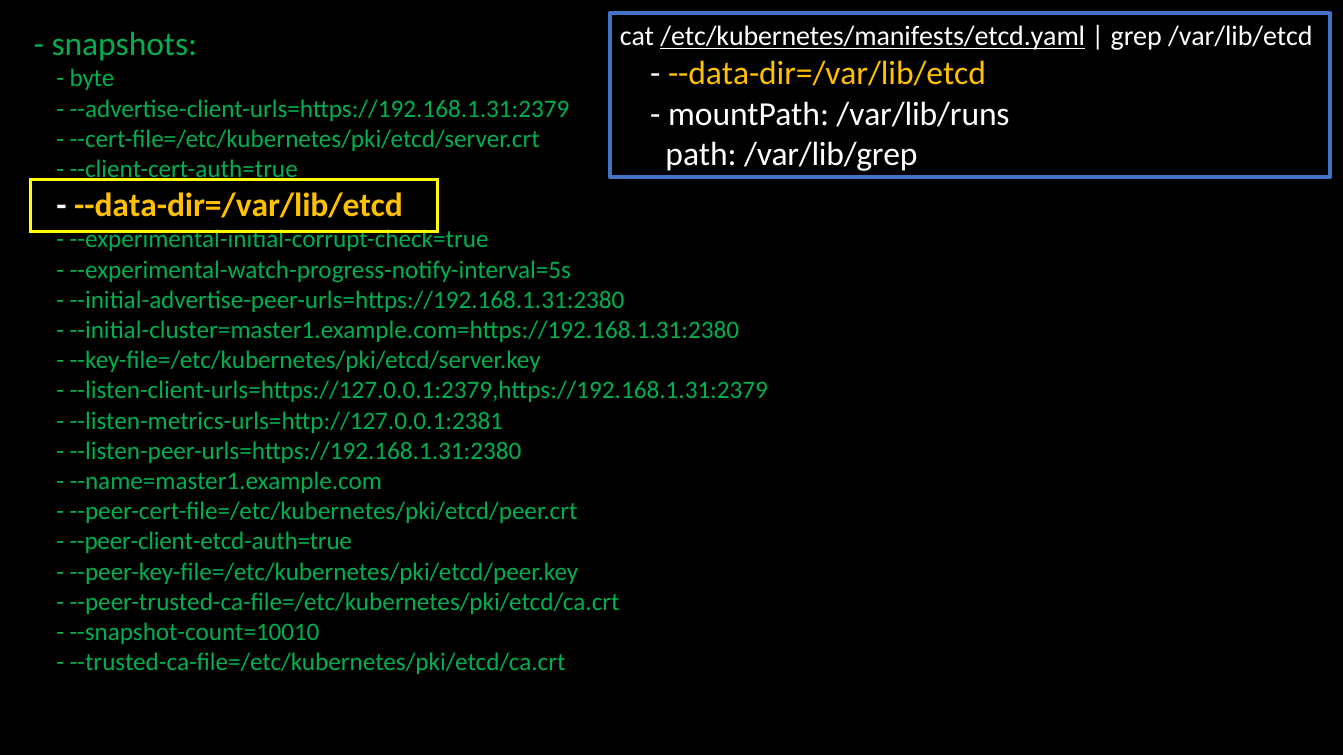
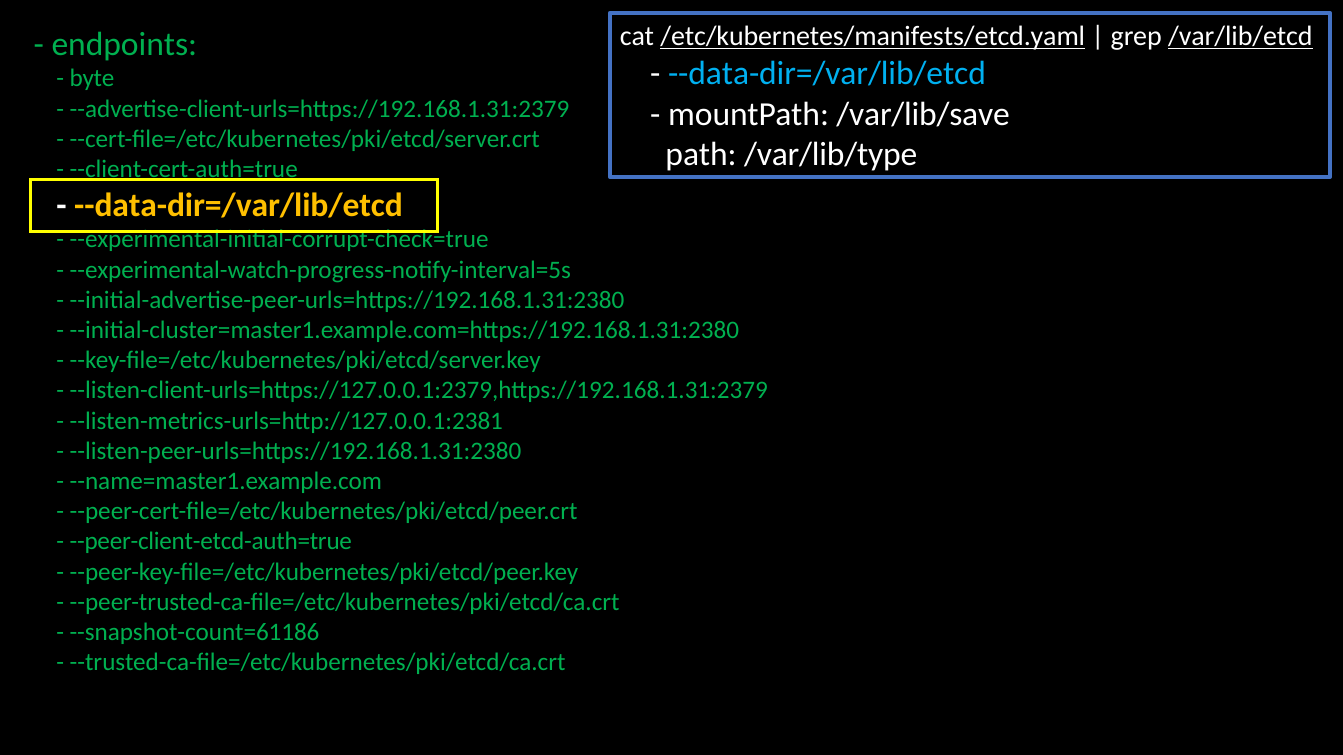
/var/lib/etcd underline: none -> present
snapshots: snapshots -> endpoints
--data-dir=/var/lib/etcd at (827, 74) colour: yellow -> light blue
/var/lib/runs: /var/lib/runs -> /var/lib/save
/var/lib/grep: /var/lib/grep -> /var/lib/type
--snapshot-count=10010: --snapshot-count=10010 -> --snapshot-count=61186
